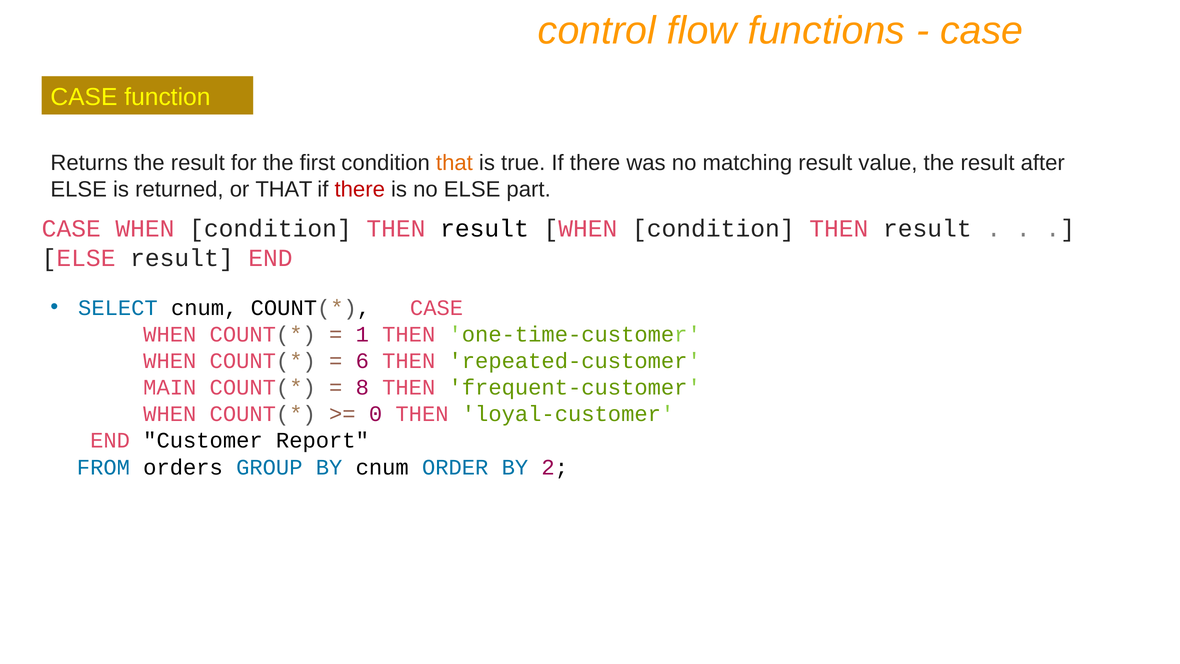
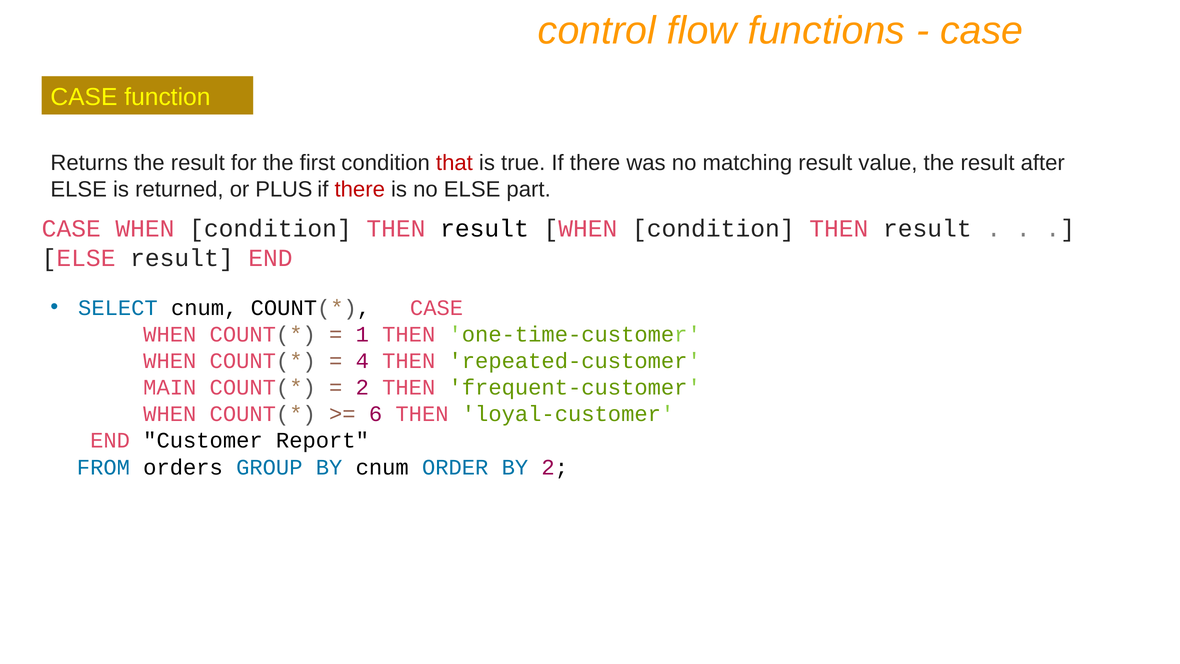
that at (454, 163) colour: orange -> red
or THAT: THAT -> PLUS
6: 6 -> 4
8 at (362, 387): 8 -> 2
0: 0 -> 6
